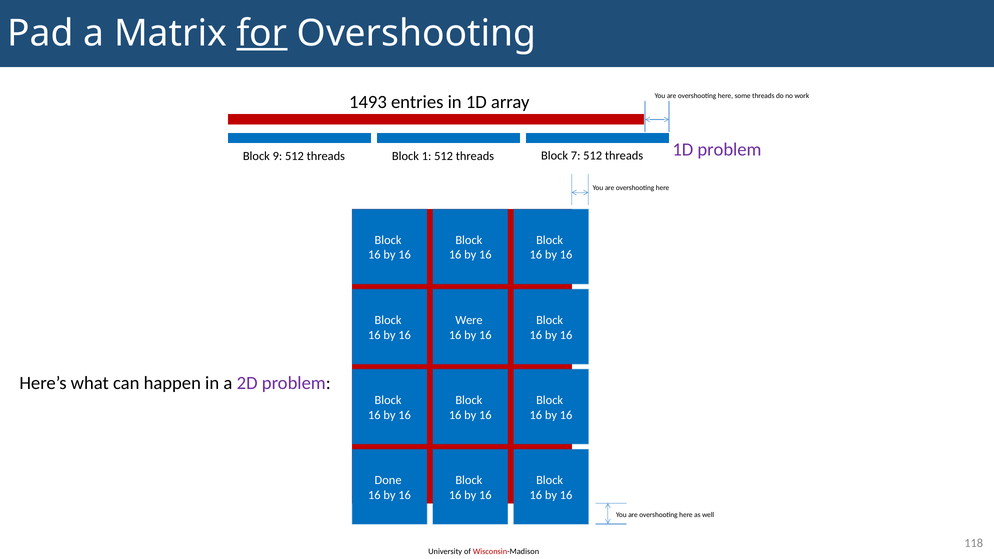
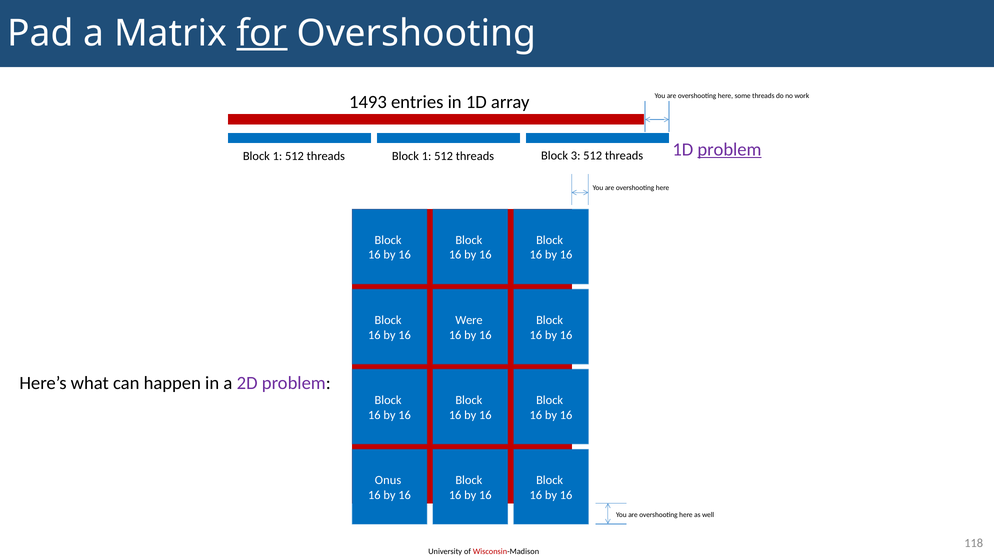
problem at (729, 150) underline: none -> present
9 at (277, 156): 9 -> 1
7: 7 -> 3
Done: Done -> Onus
